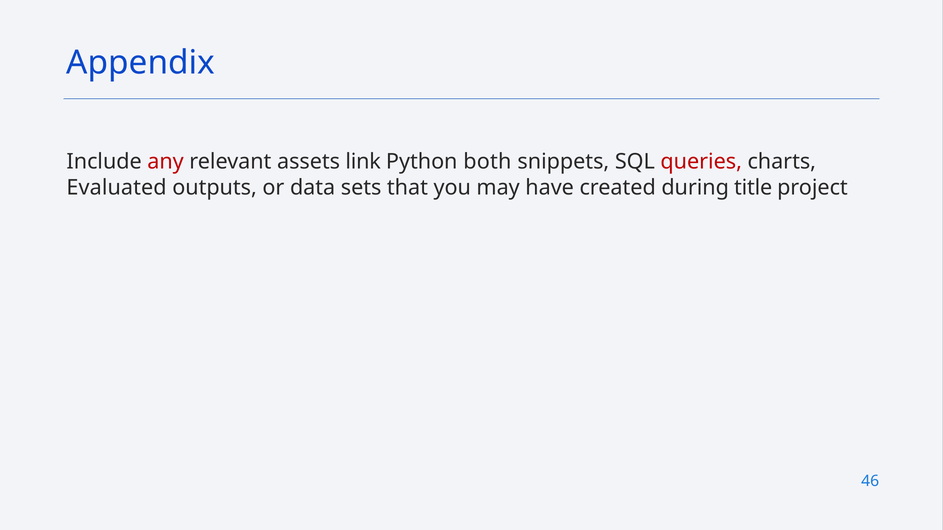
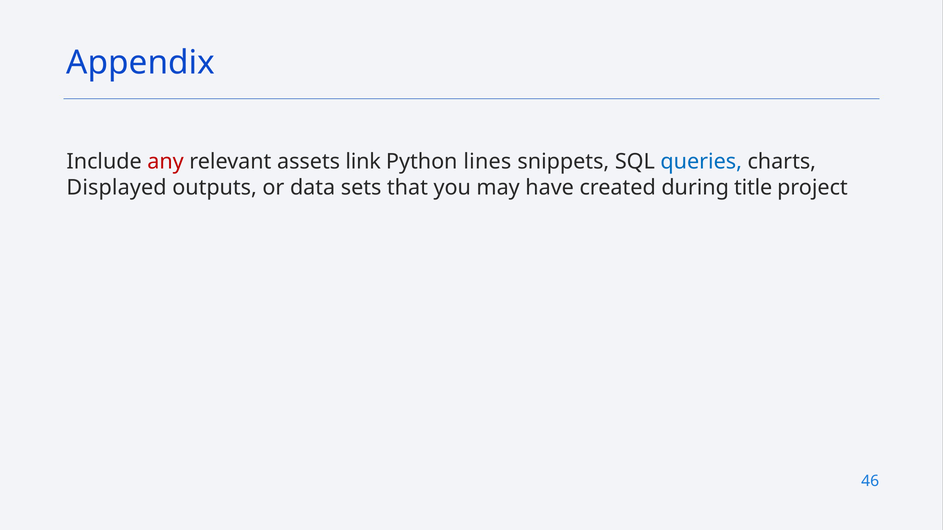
both: both -> lines
queries colour: red -> blue
Evaluated: Evaluated -> Displayed
